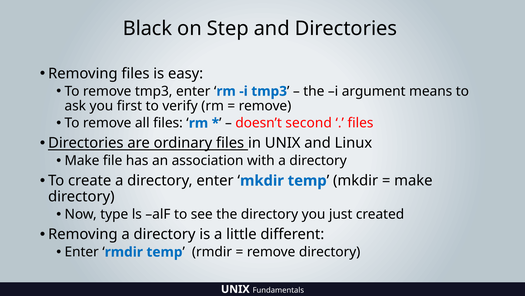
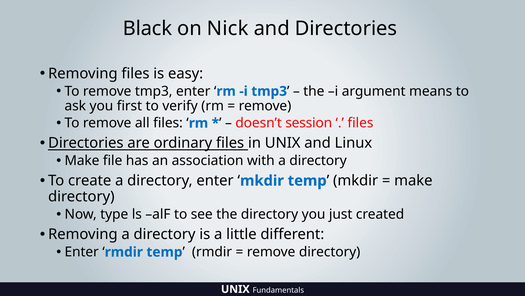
Step: Step -> Nick
second: second -> session
